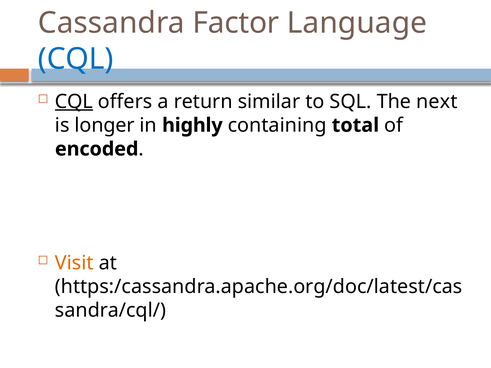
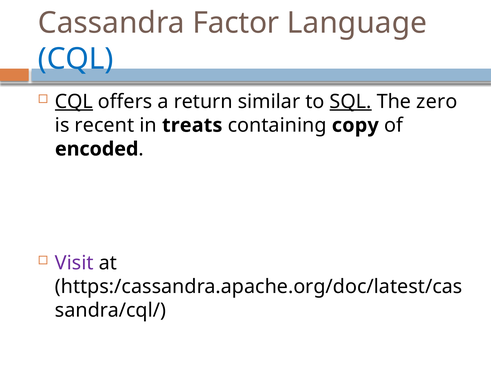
SQL underline: none -> present
next: next -> zero
longer: longer -> recent
highly: highly -> treats
total: total -> copy
Visit colour: orange -> purple
